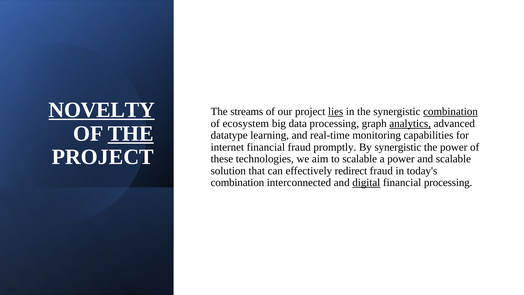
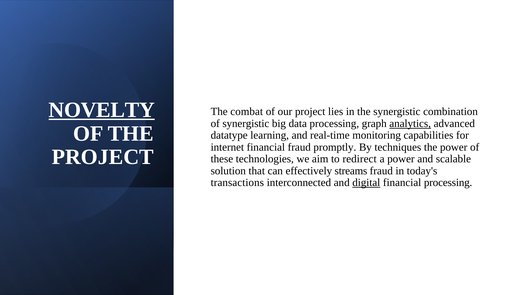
streams: streams -> combat
lies underline: present -> none
combination at (450, 112) underline: present -> none
of ecosystem: ecosystem -> synergistic
THE at (131, 133) underline: present -> none
By synergistic: synergistic -> techniques
to scalable: scalable -> redirect
redirect: redirect -> streams
combination at (237, 182): combination -> transactions
